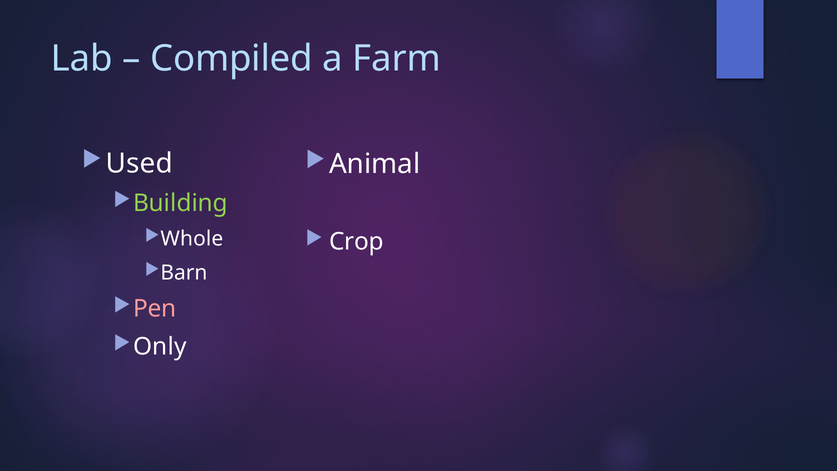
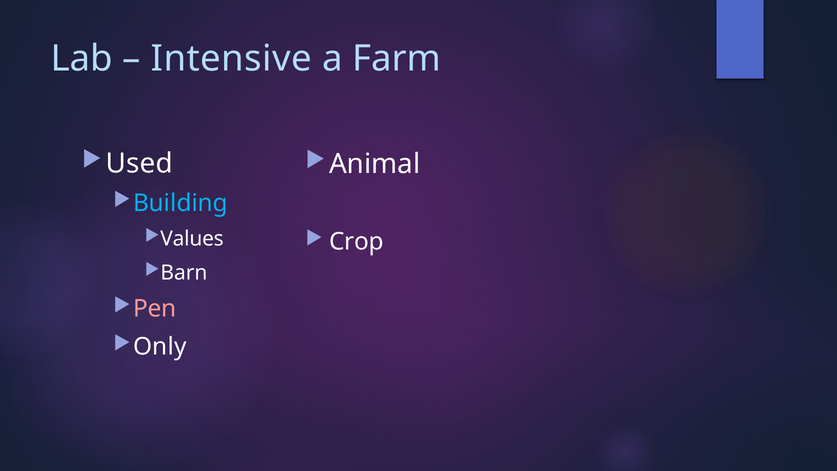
Compiled: Compiled -> Intensive
Building colour: light green -> light blue
Whole: Whole -> Values
